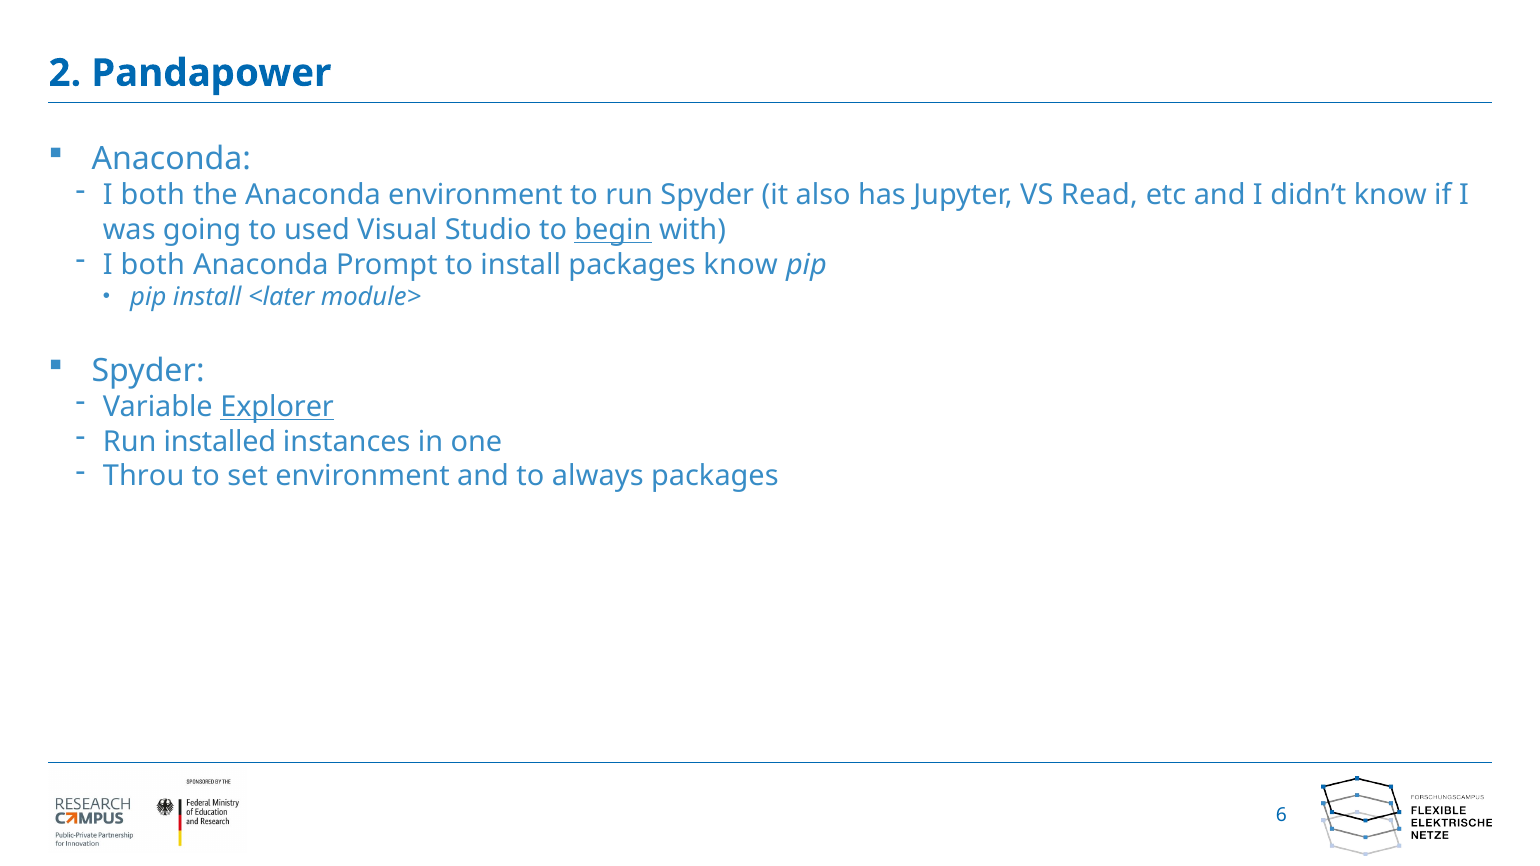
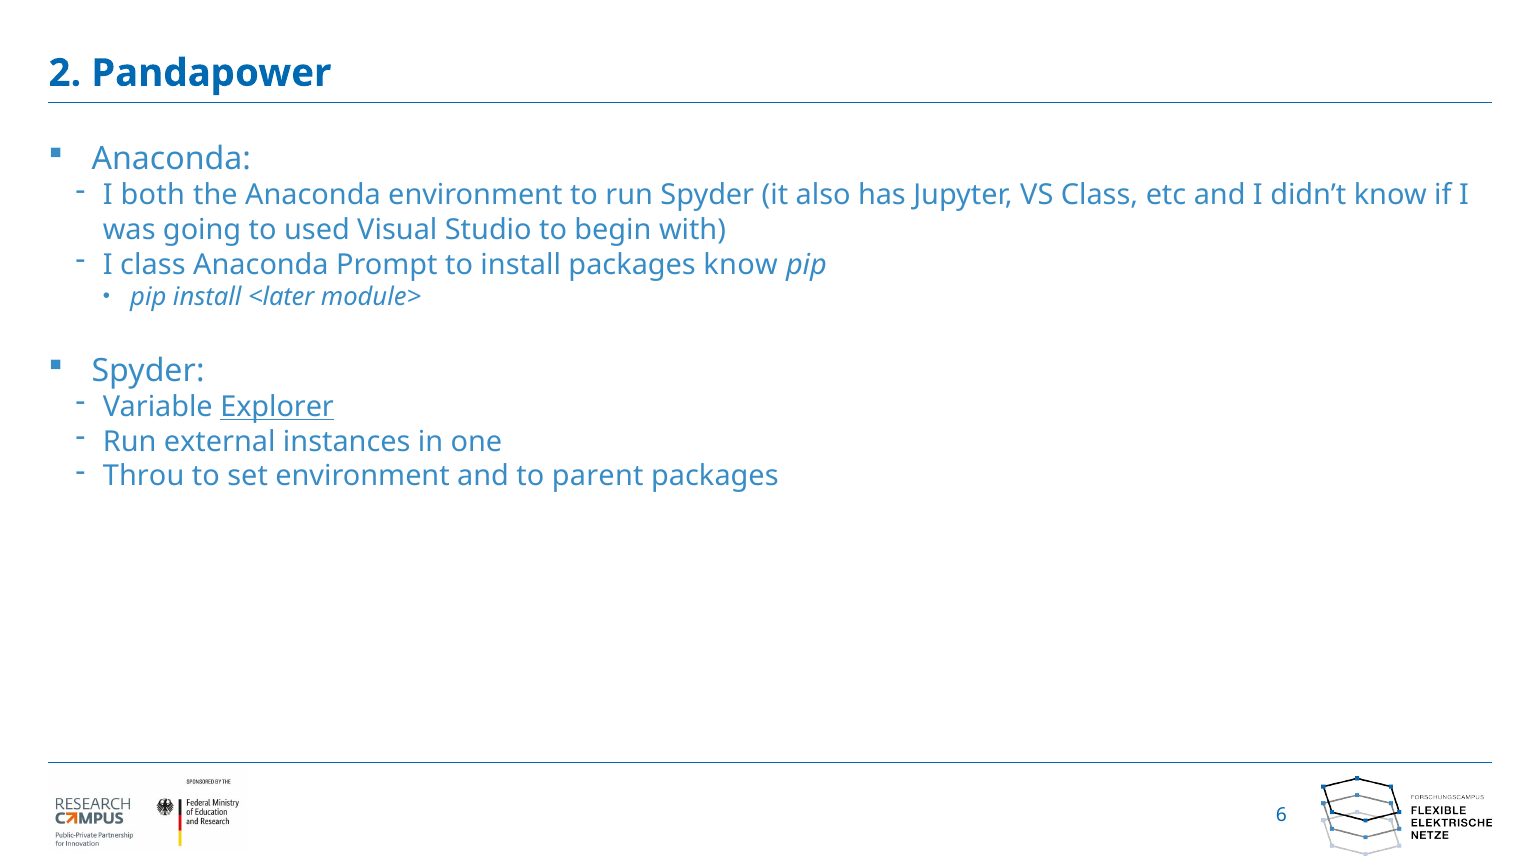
VS Read: Read -> Class
begin underline: present -> none
both at (153, 265): both -> class
installed: installed -> external
always: always -> parent
